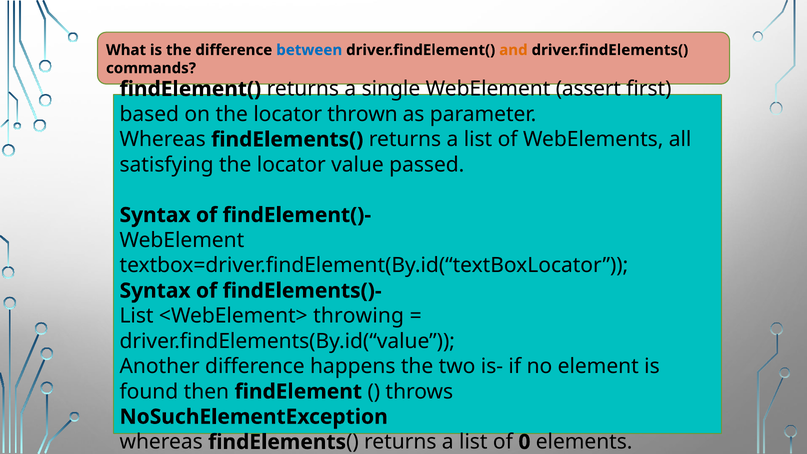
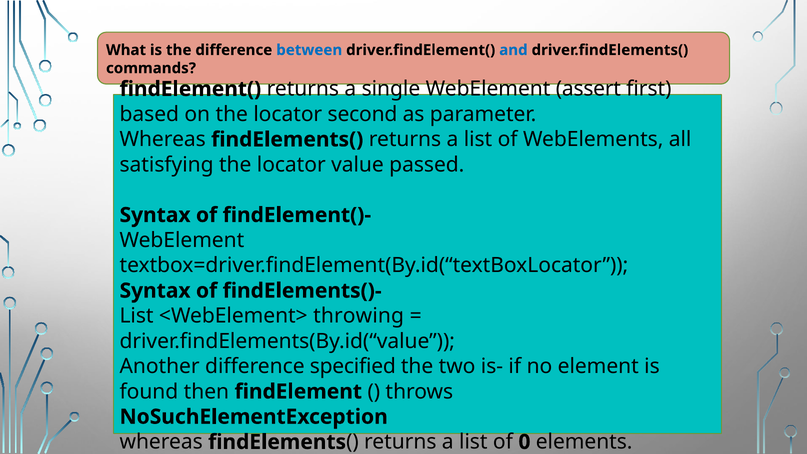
and colour: orange -> blue
thrown: thrown -> second
happens: happens -> specified
